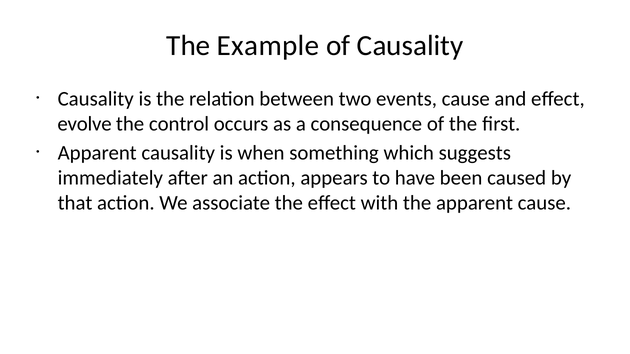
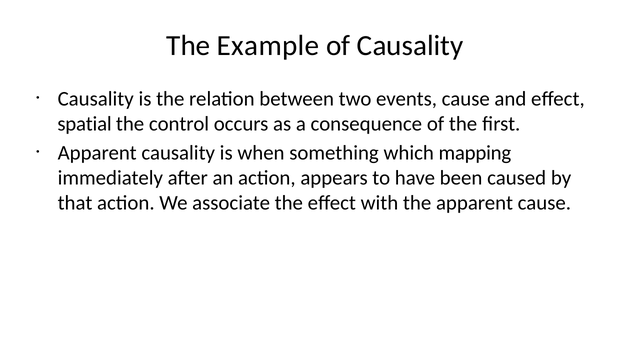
evolve: evolve -> spatial
suggests: suggests -> mapping
